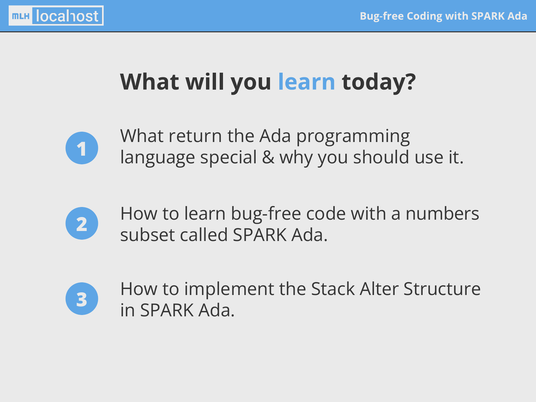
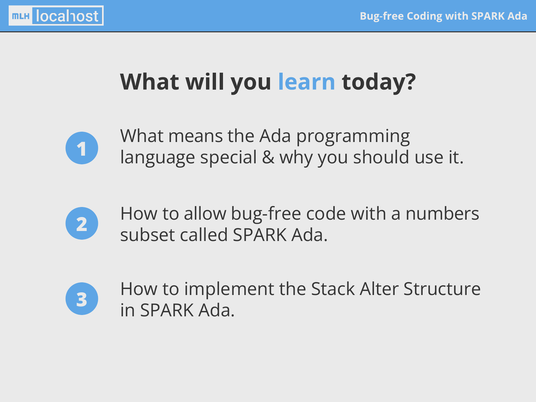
return: return -> means
to learn: learn -> allow
